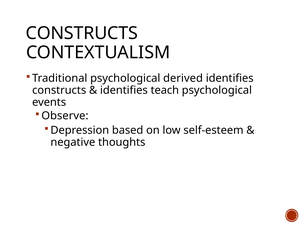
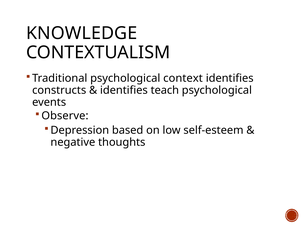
CONSTRUCTS at (82, 33): CONSTRUCTS -> KNOWLEDGE
derived: derived -> context
